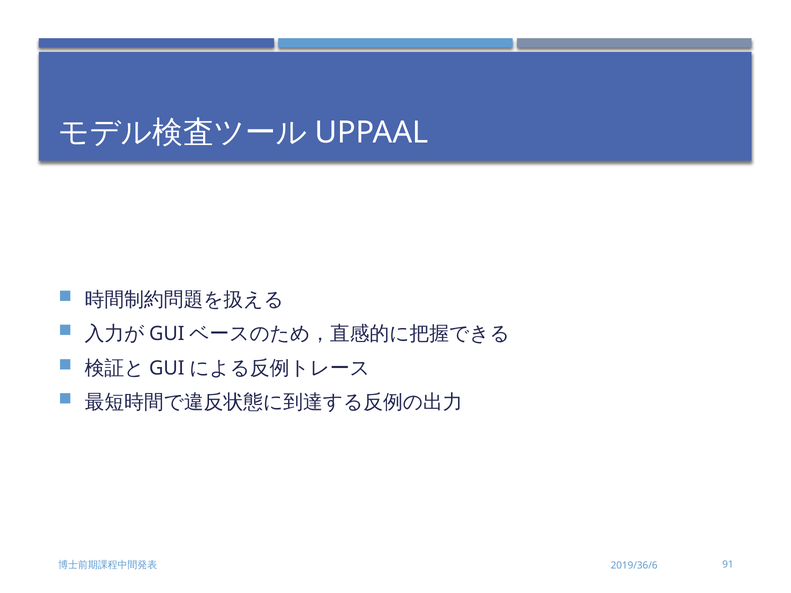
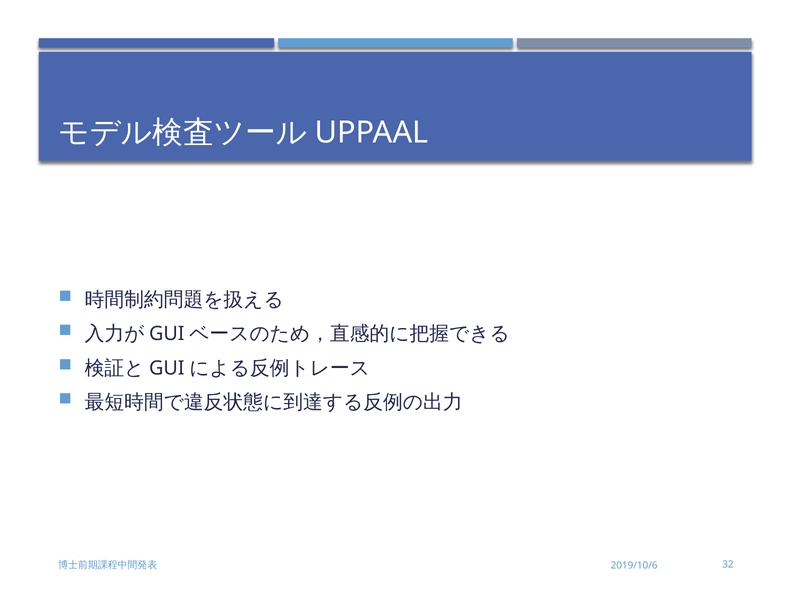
91: 91 -> 32
2019/36/6: 2019/36/6 -> 2019/10/6
